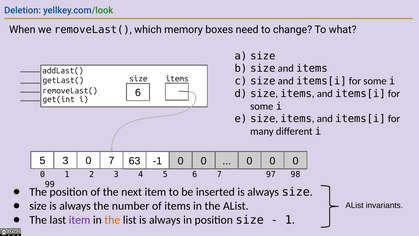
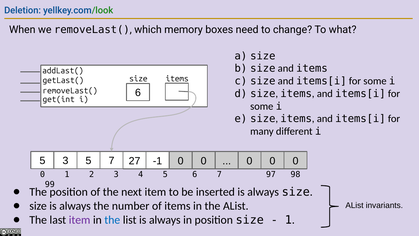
3 0: 0 -> 5
63: 63 -> 27
the at (112, 220) colour: orange -> blue
